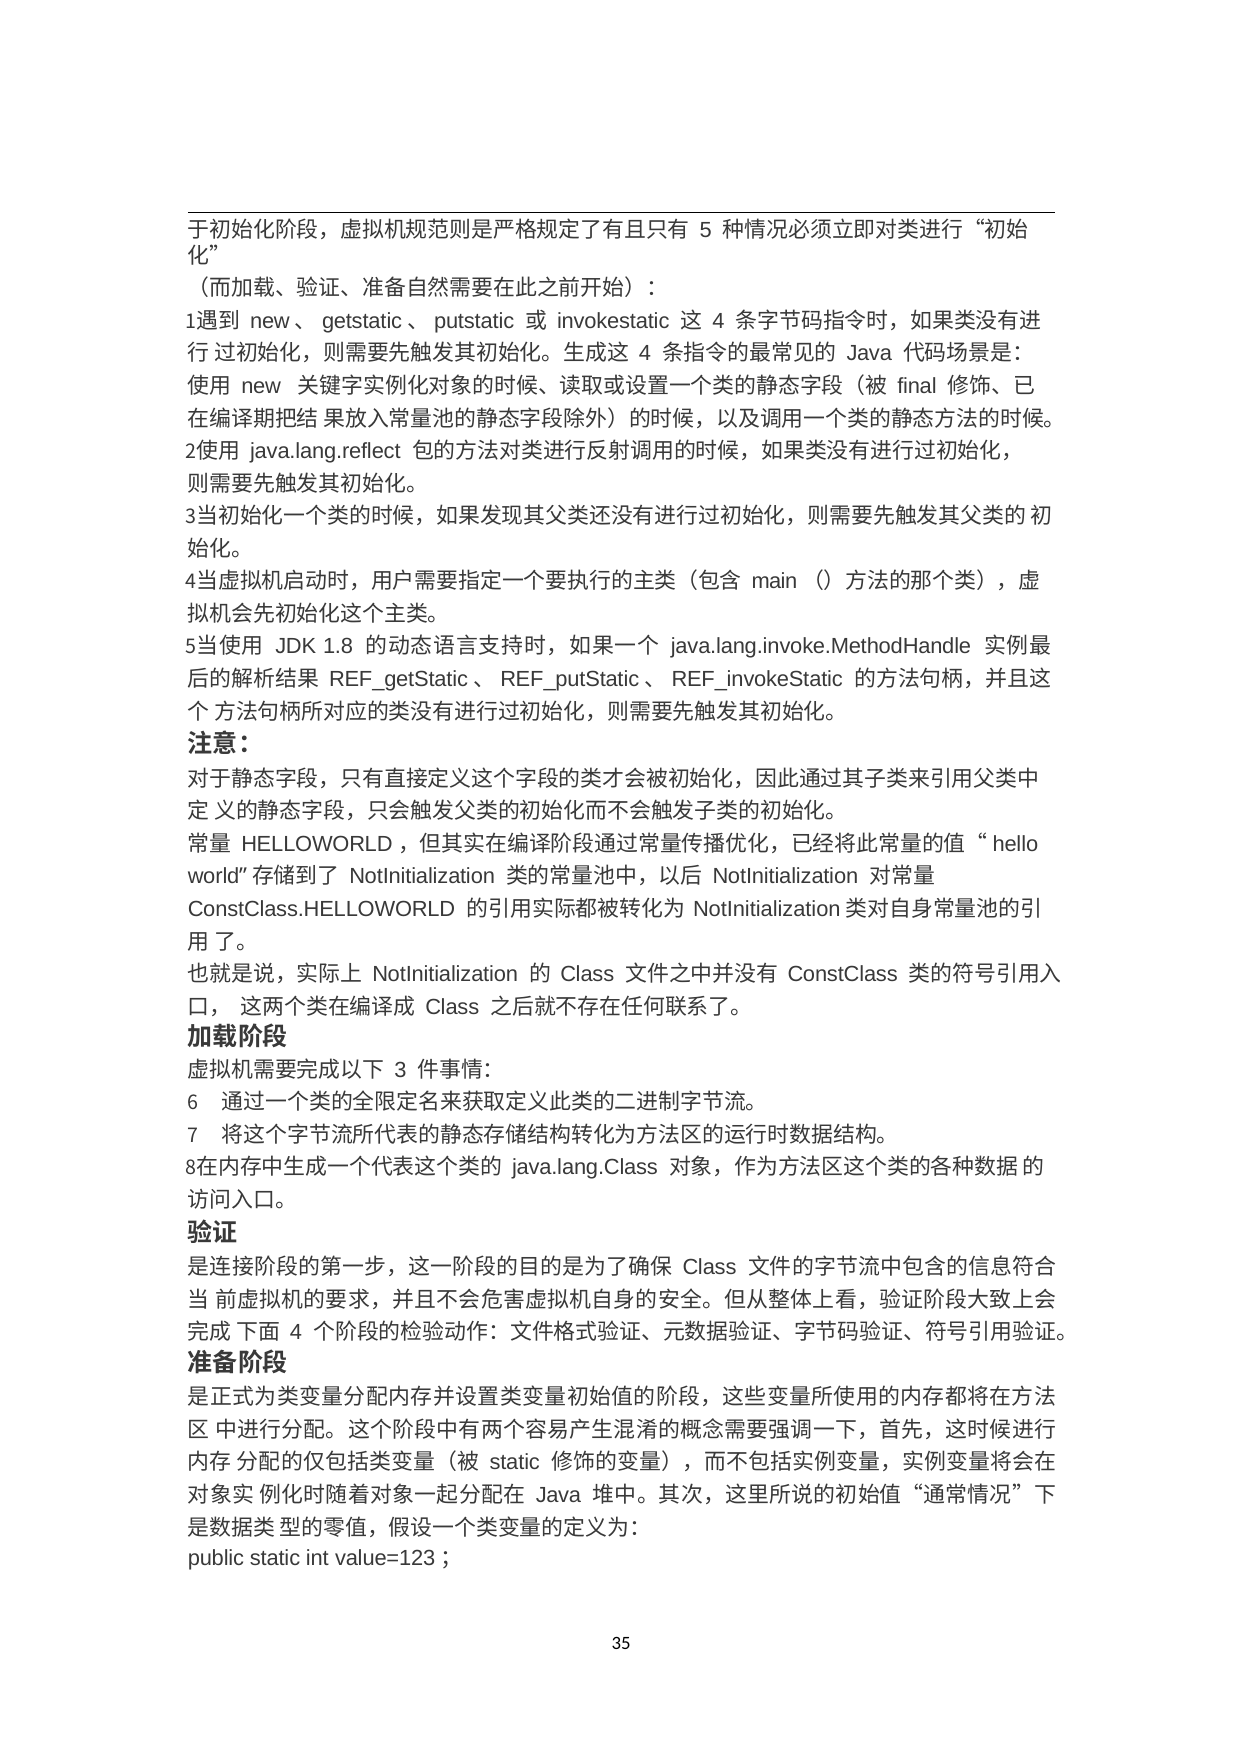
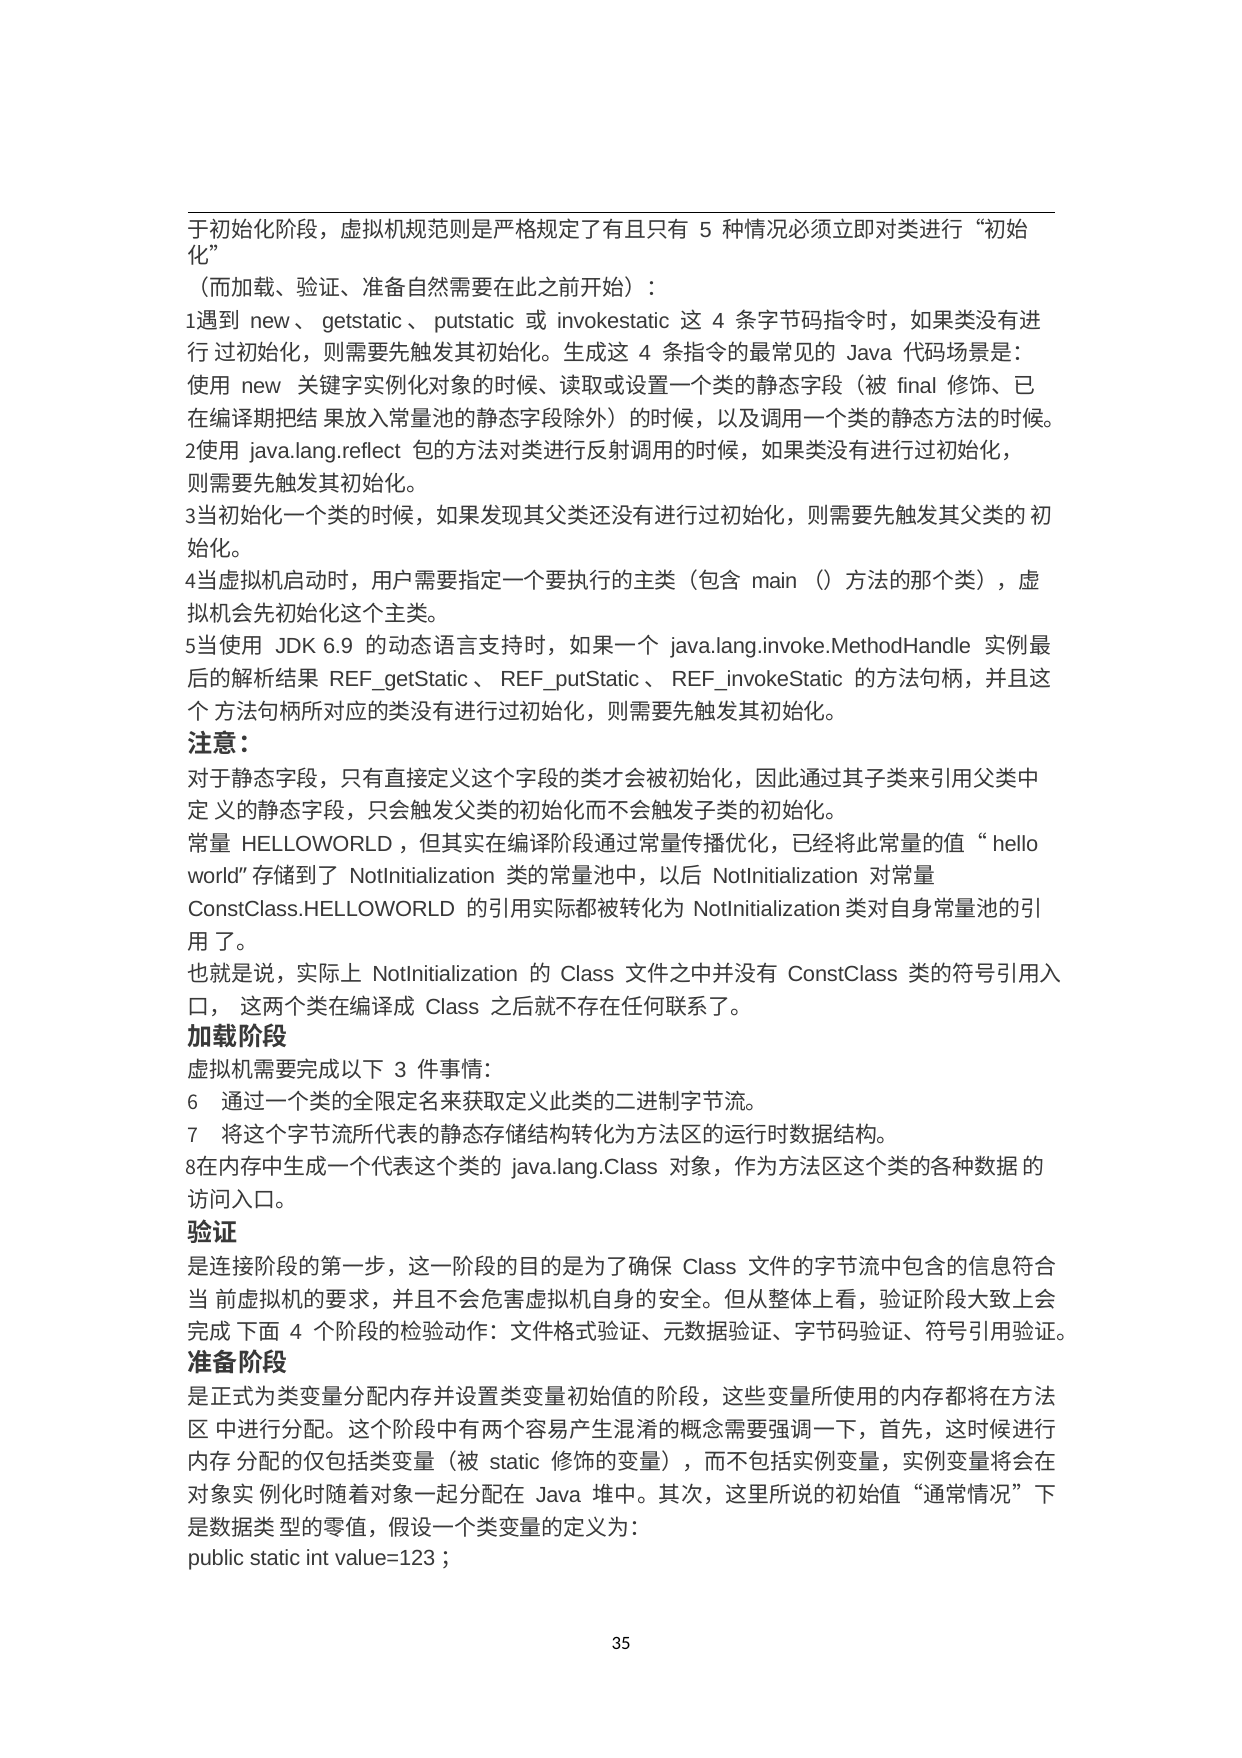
1.8: 1.8 -> 6.9
